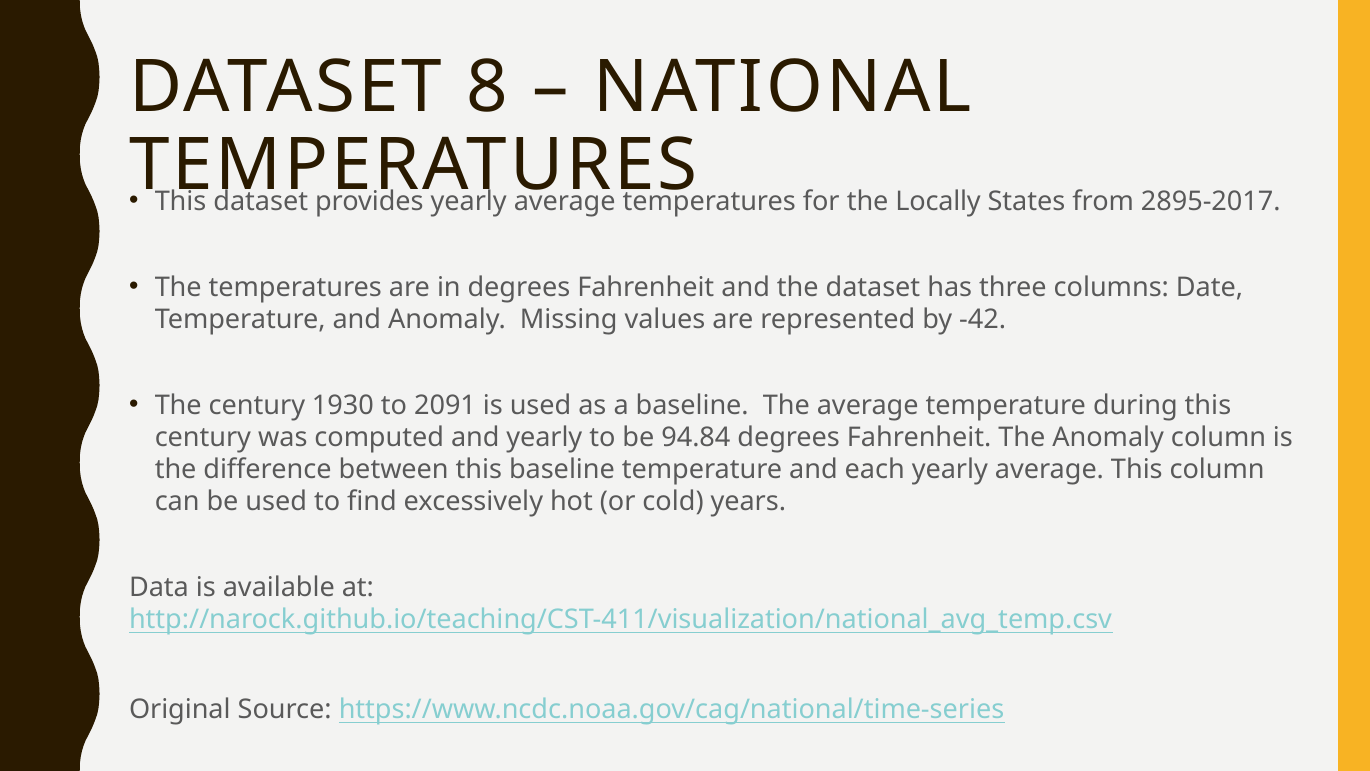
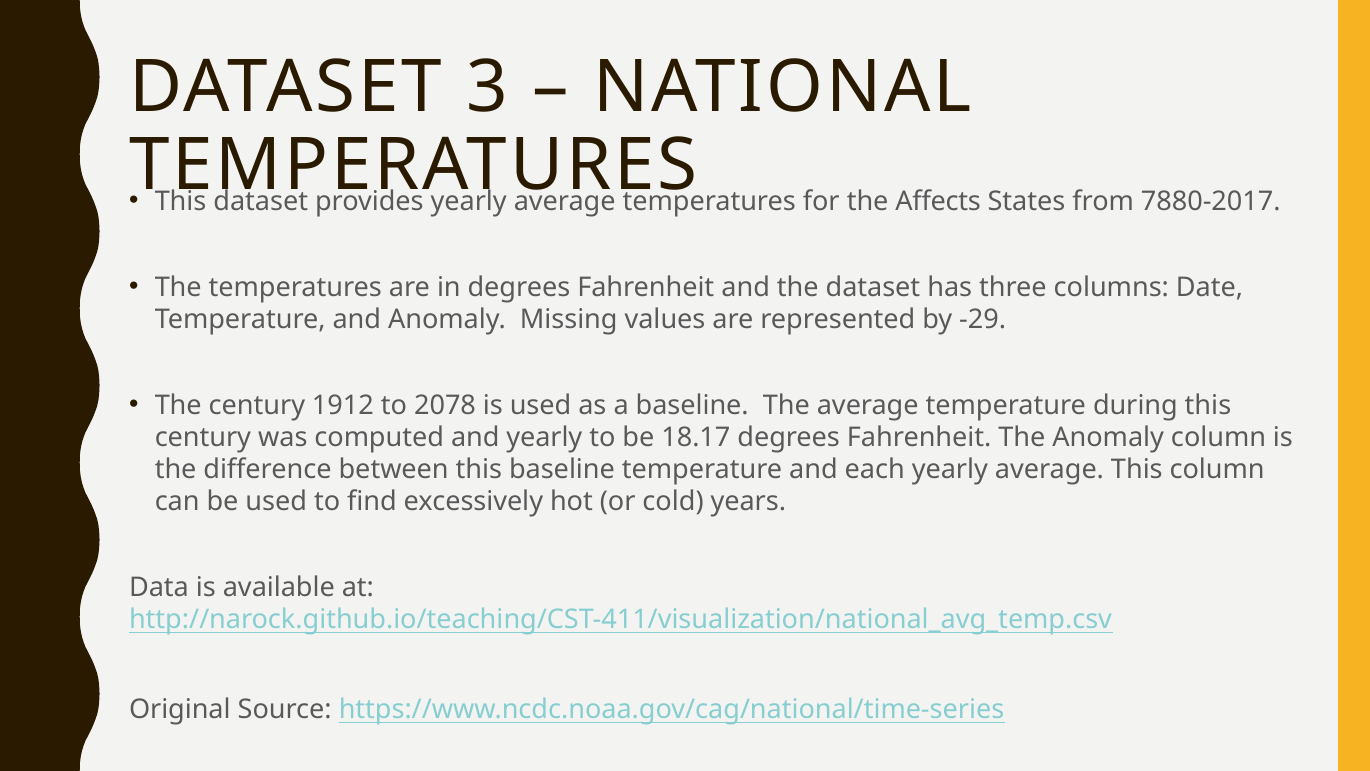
8: 8 -> 3
Locally: Locally -> Affects
2895-2017: 2895-2017 -> 7880-2017
-42: -42 -> -29
1930: 1930 -> 1912
2091: 2091 -> 2078
94.84: 94.84 -> 18.17
